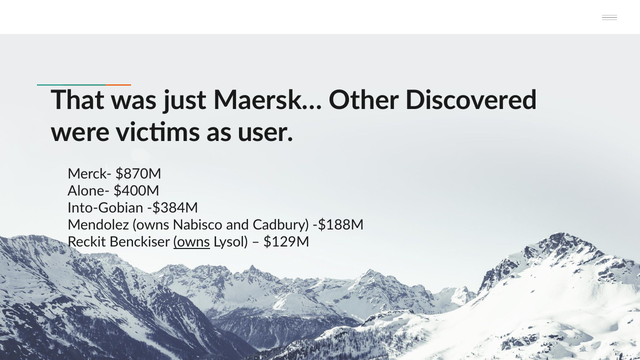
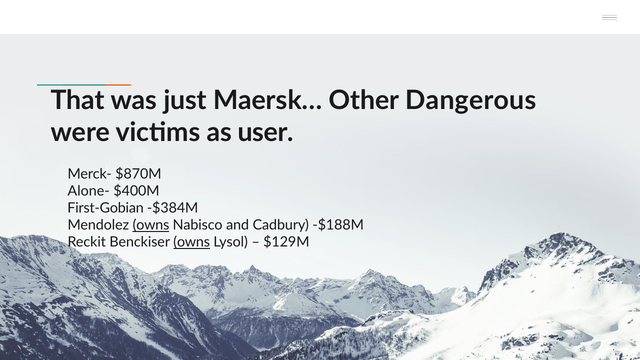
Discovered: Discovered -> Dangerous
Into-Gobian: Into-Gobian -> First-Gobian
owns at (151, 225) underline: none -> present
